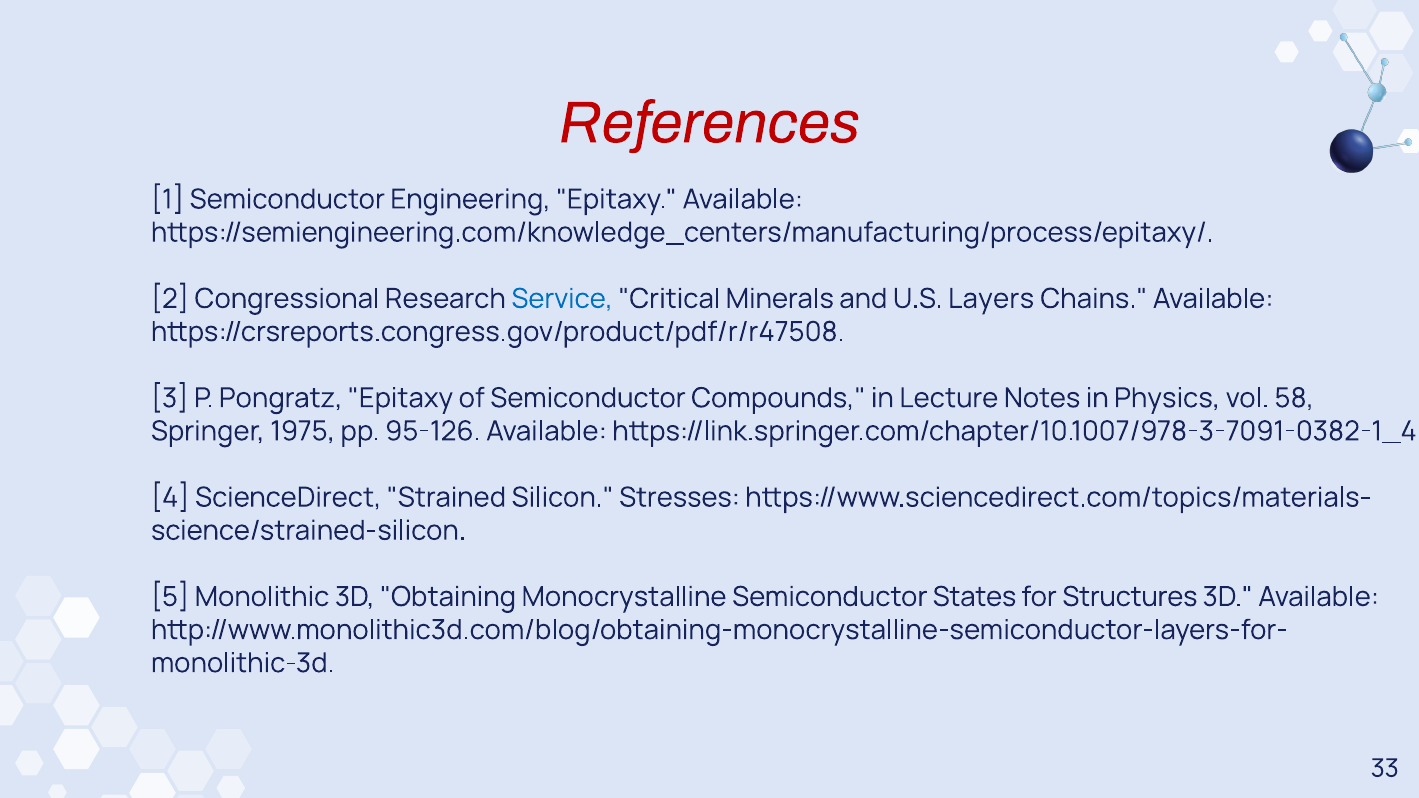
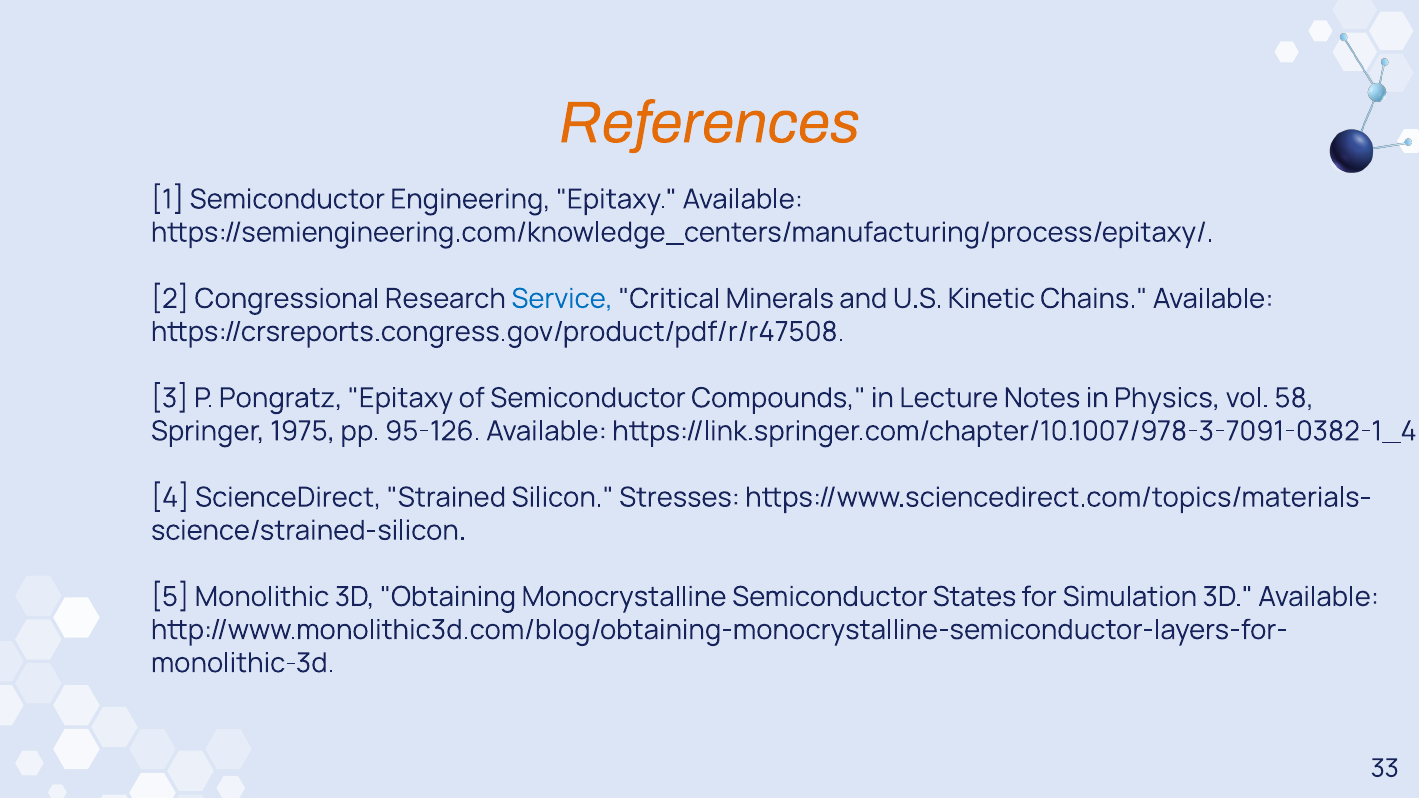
References colour: red -> orange
Layers: Layers -> Kinetic
Structures: Structures -> Simulation
